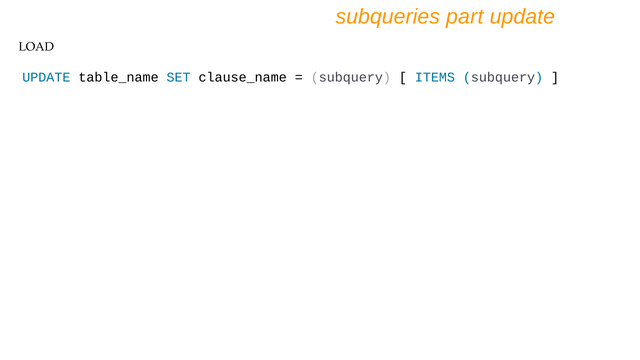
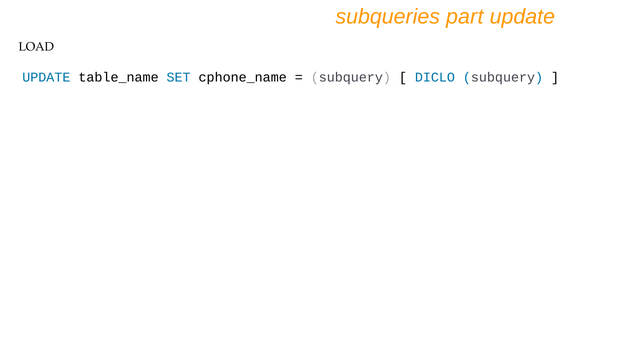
clause_name: clause_name -> cphone_name
ITEMS: ITEMS -> DICLO
